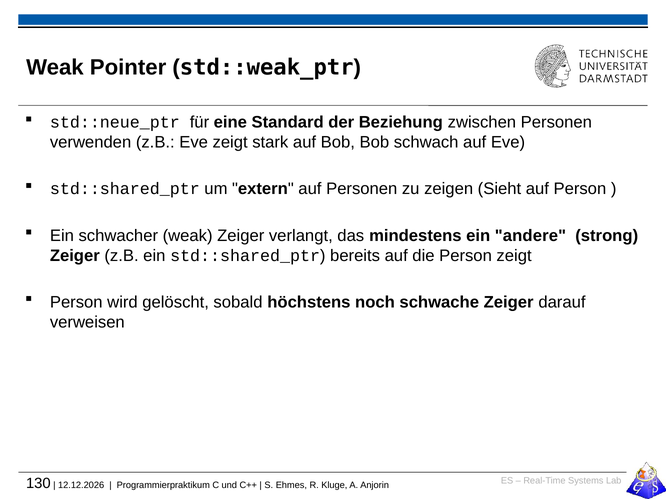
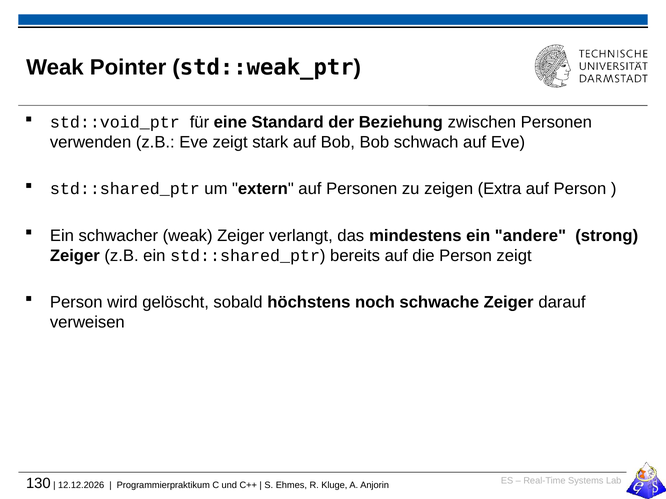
std::neue_ptr: std::neue_ptr -> std::void_ptr
Sieht: Sieht -> Extra
